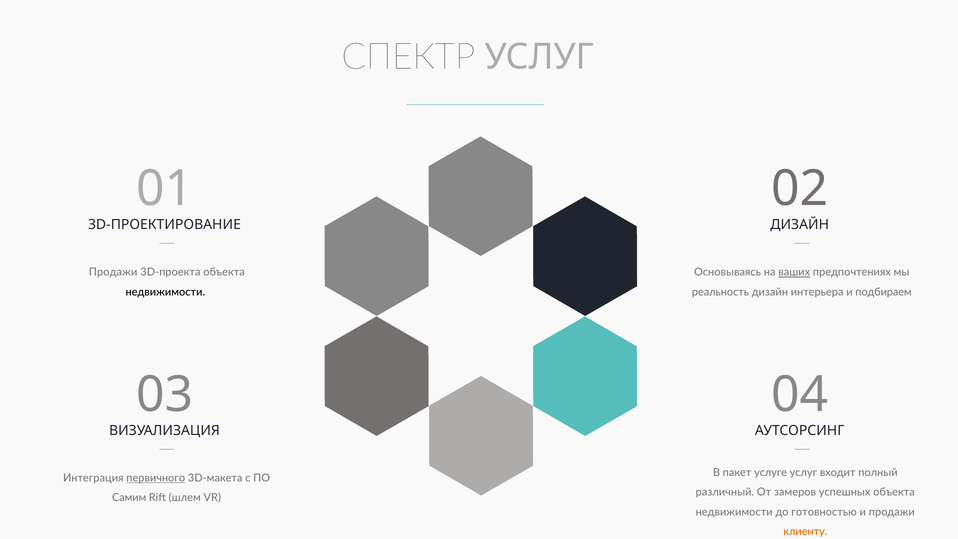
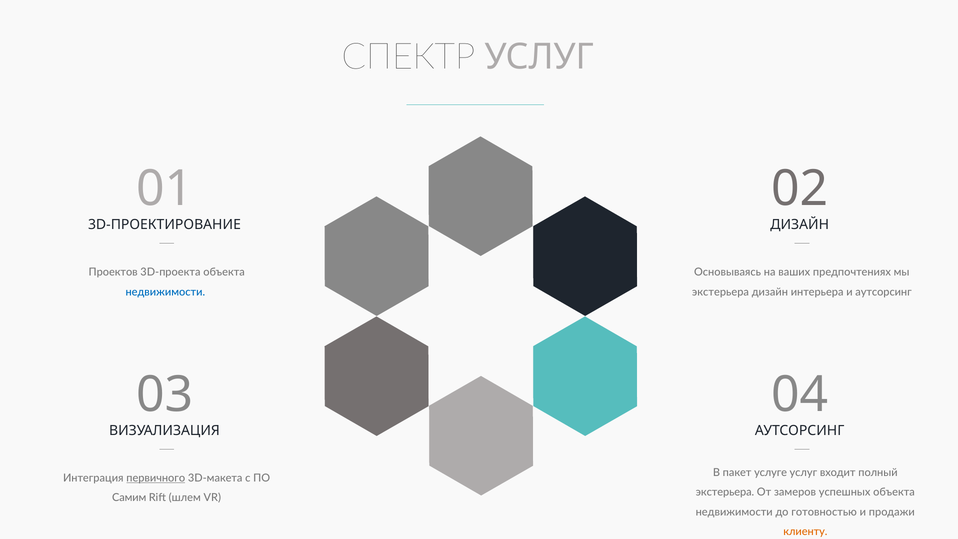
Продажи at (113, 272): Продажи -> Проектов
ваших underline: present -> none
недвижимости at (165, 292) colour: black -> blue
реальность at (721, 292): реальность -> экстерьера
и подбираем: подбираем -> аутсорсинг
различный at (725, 492): различный -> экстерьера
